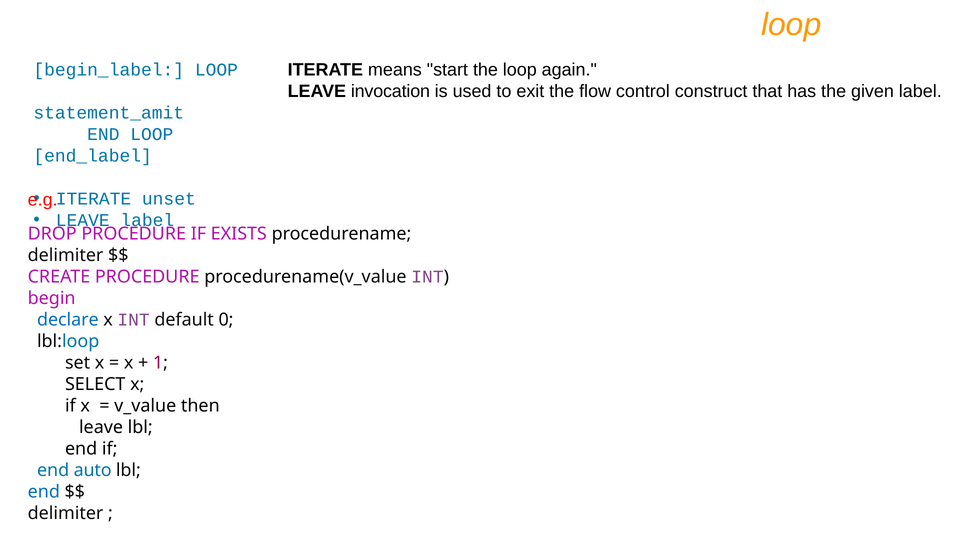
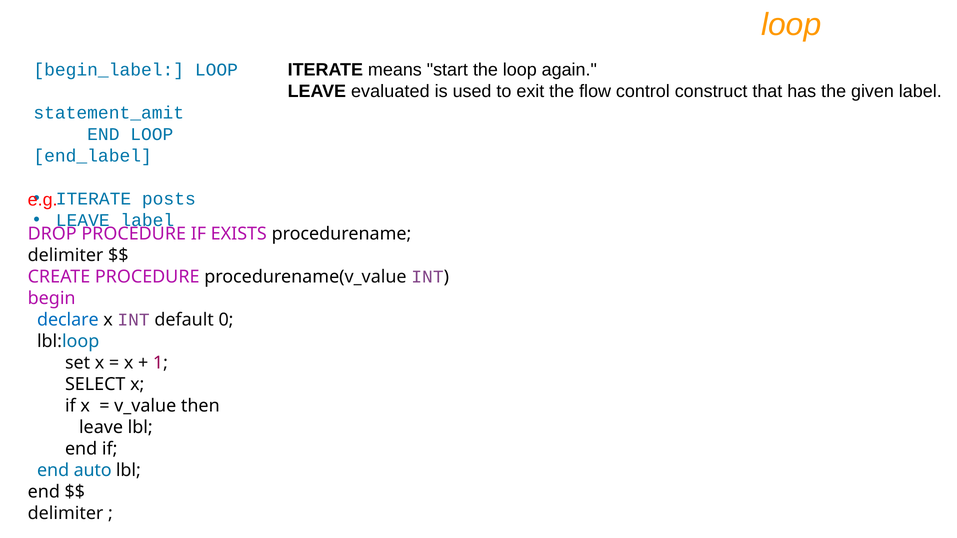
invocation: invocation -> evaluated
unset: unset -> posts
end at (44, 492) colour: blue -> black
